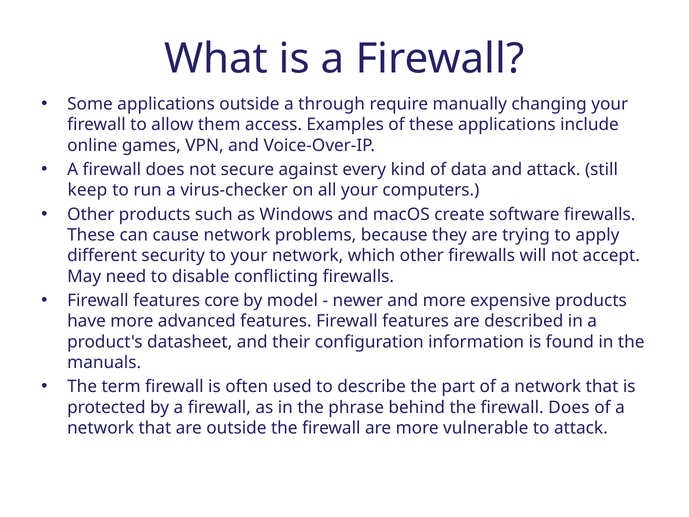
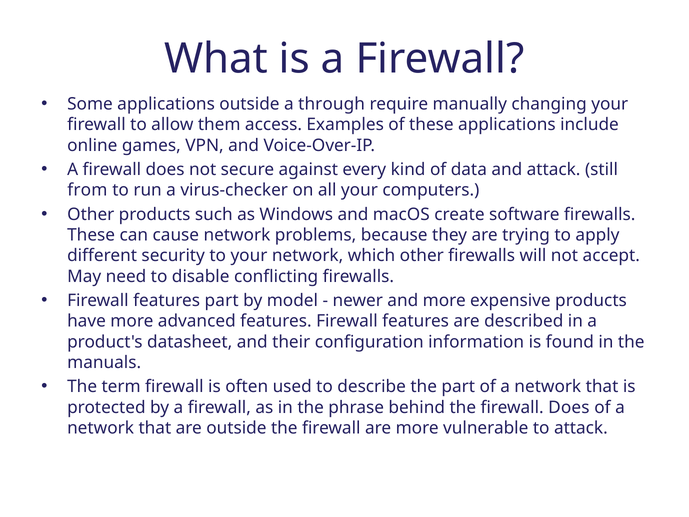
keep: keep -> from
features core: core -> part
